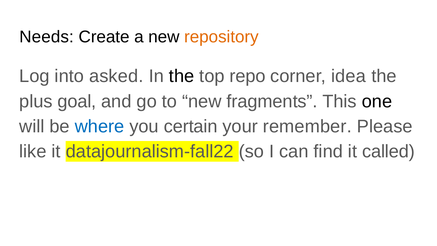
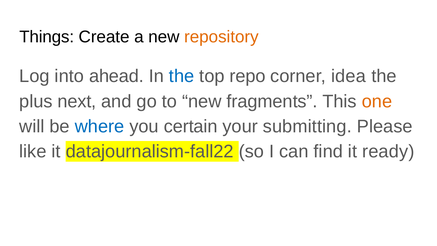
Needs: Needs -> Things
asked: asked -> ahead
the at (182, 76) colour: black -> blue
goal: goal -> next
one colour: black -> orange
remember: remember -> submitting
called: called -> ready
